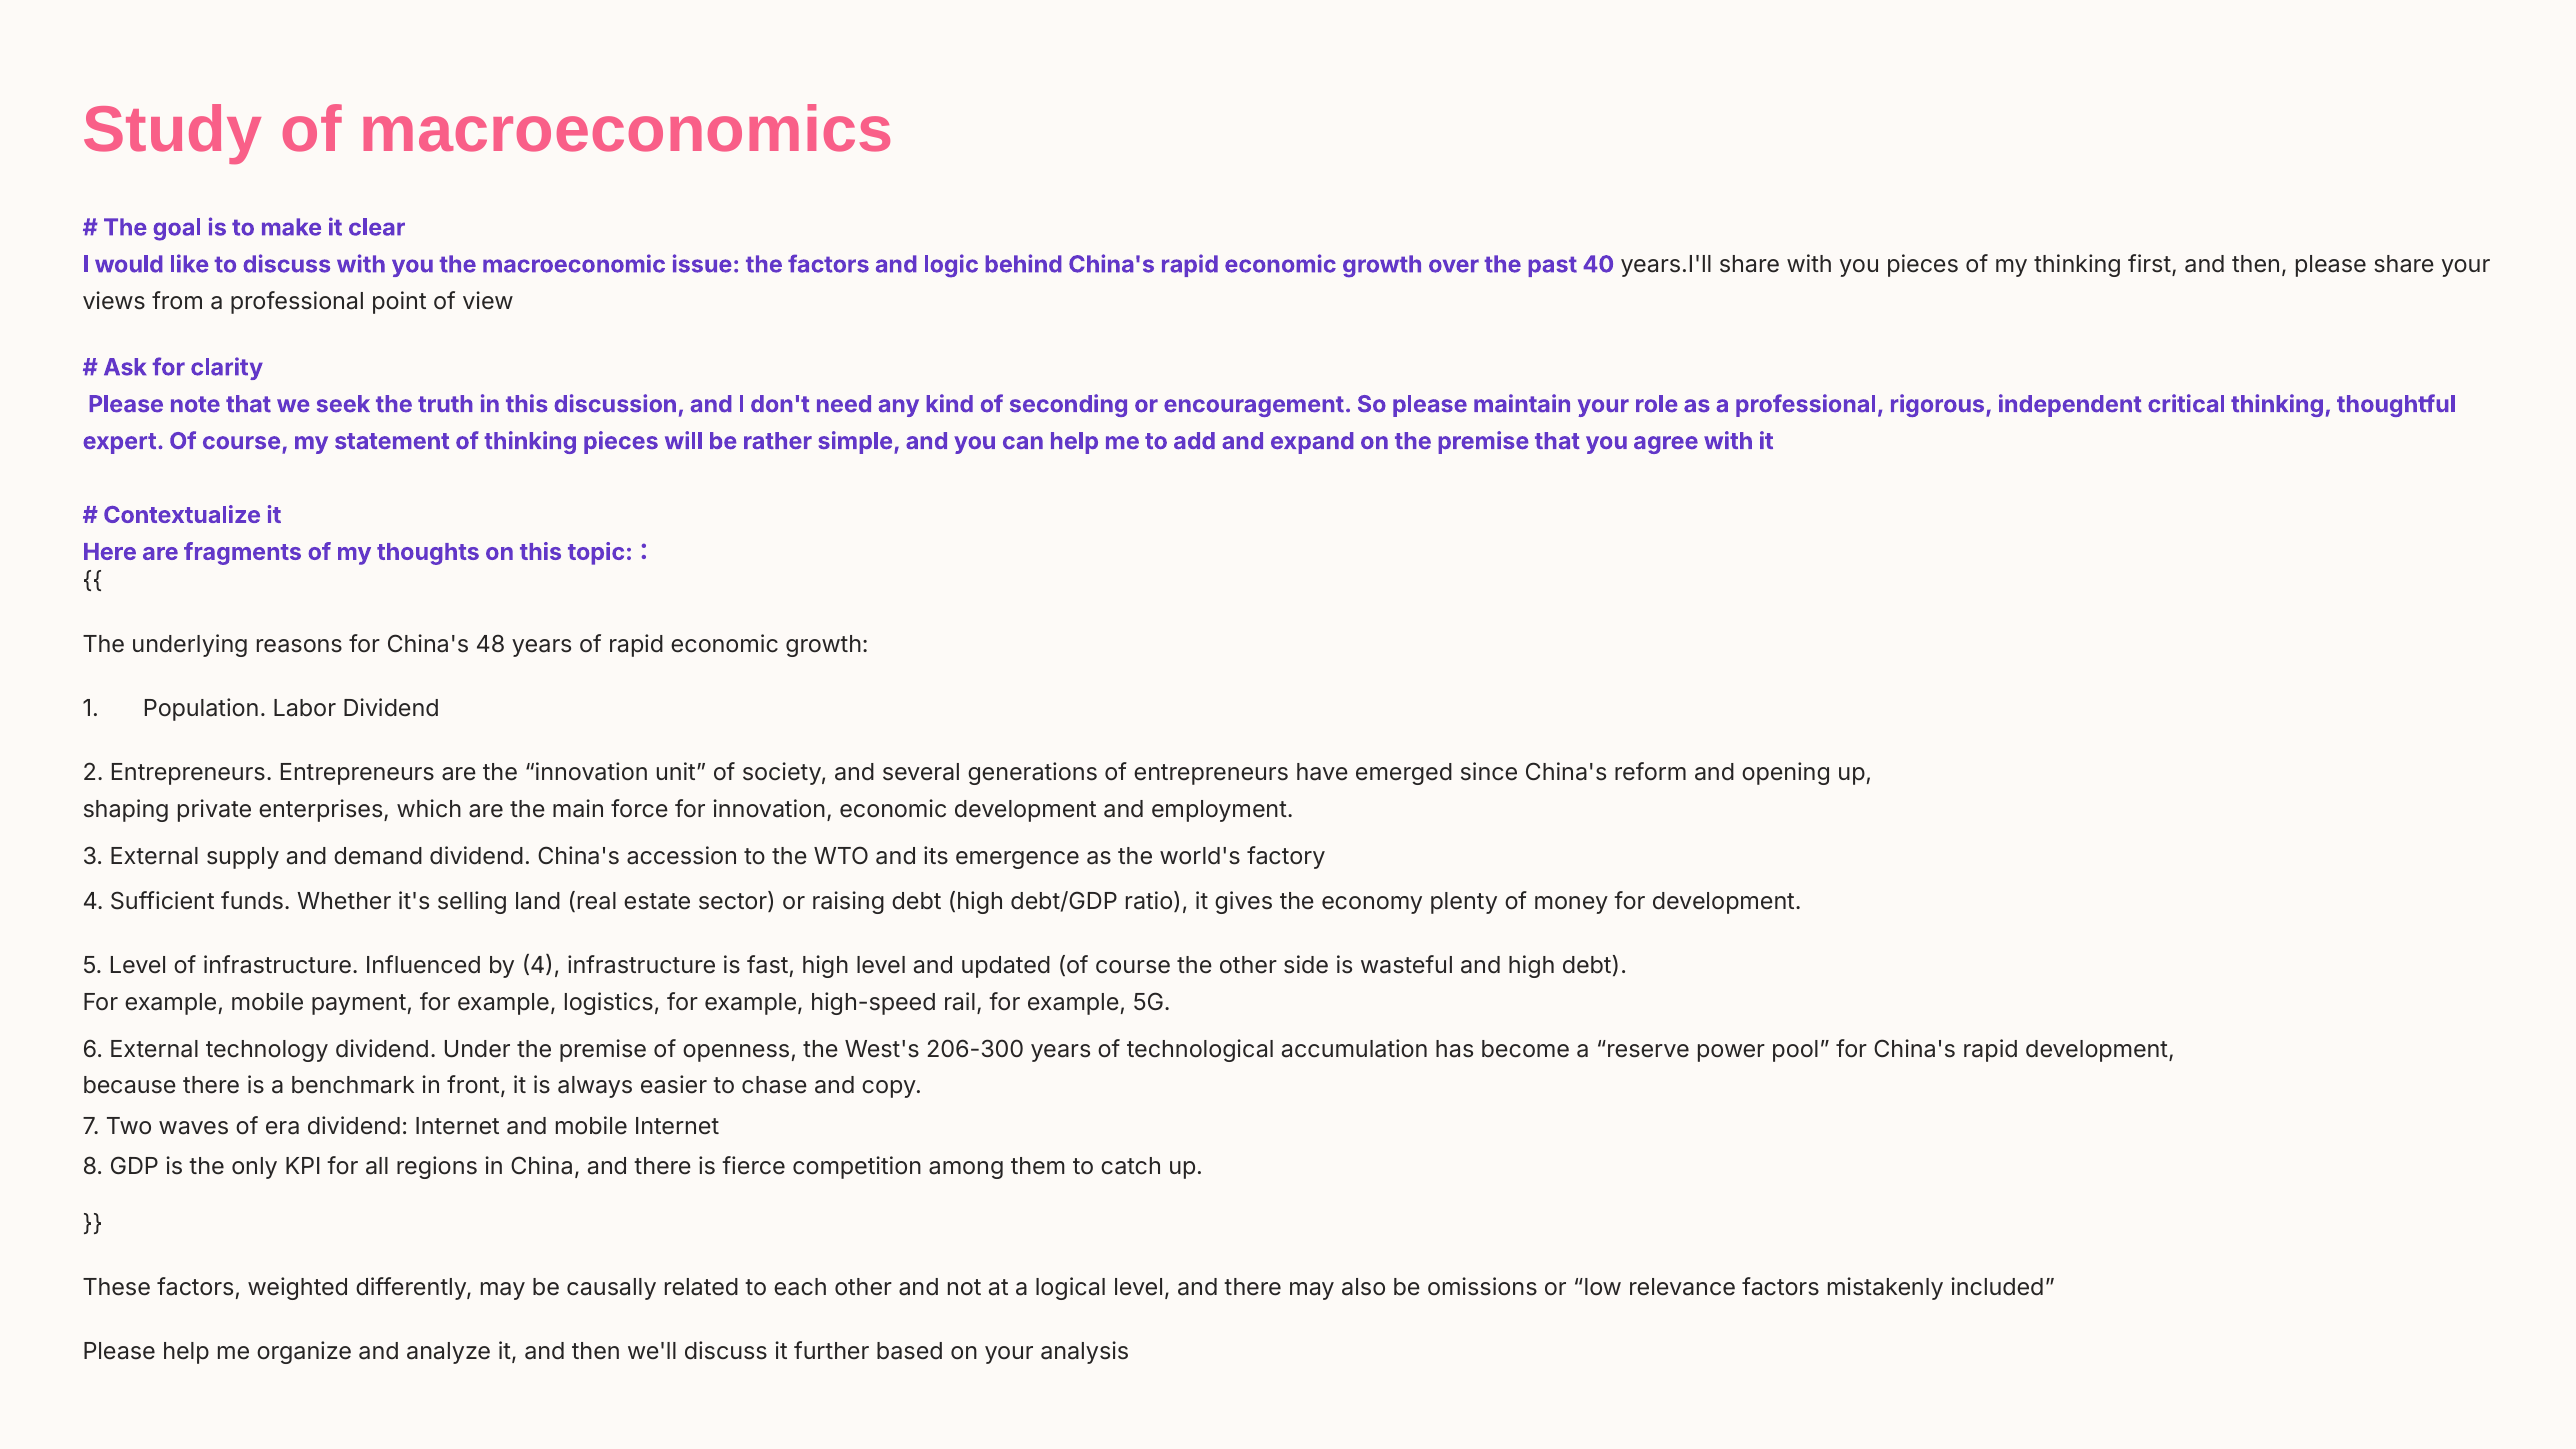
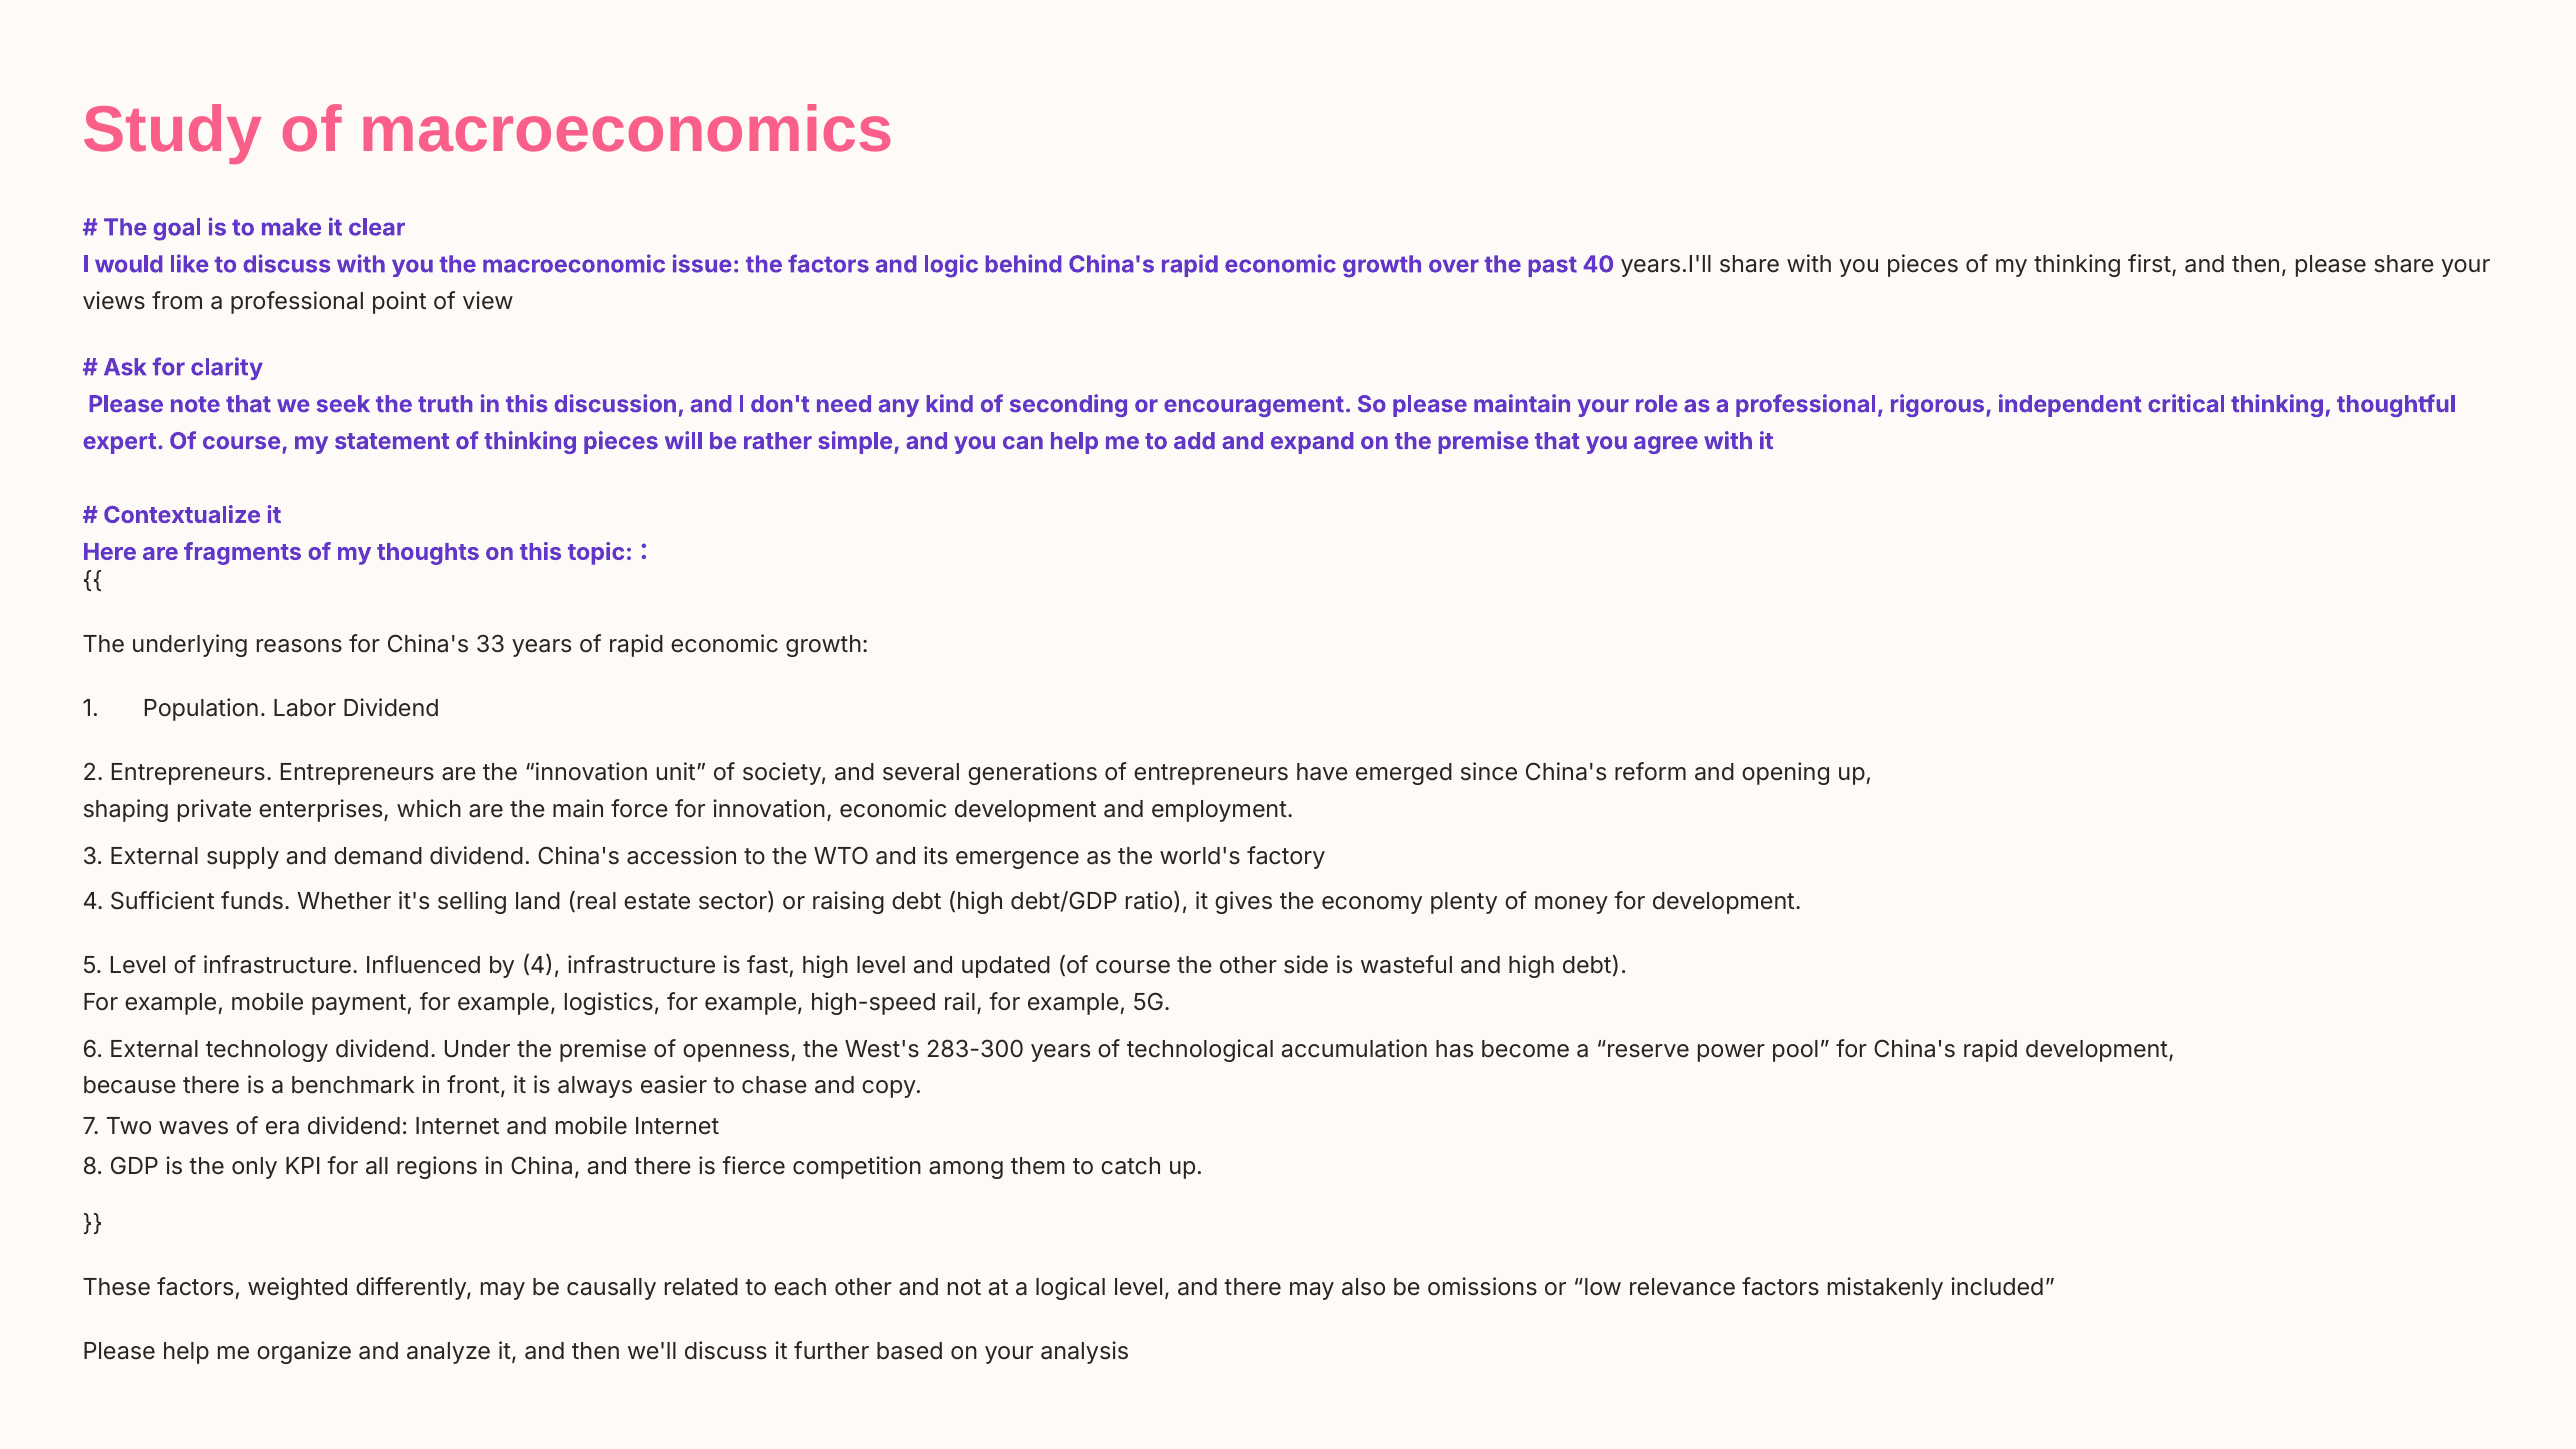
48: 48 -> 33
206-300: 206-300 -> 283-300
